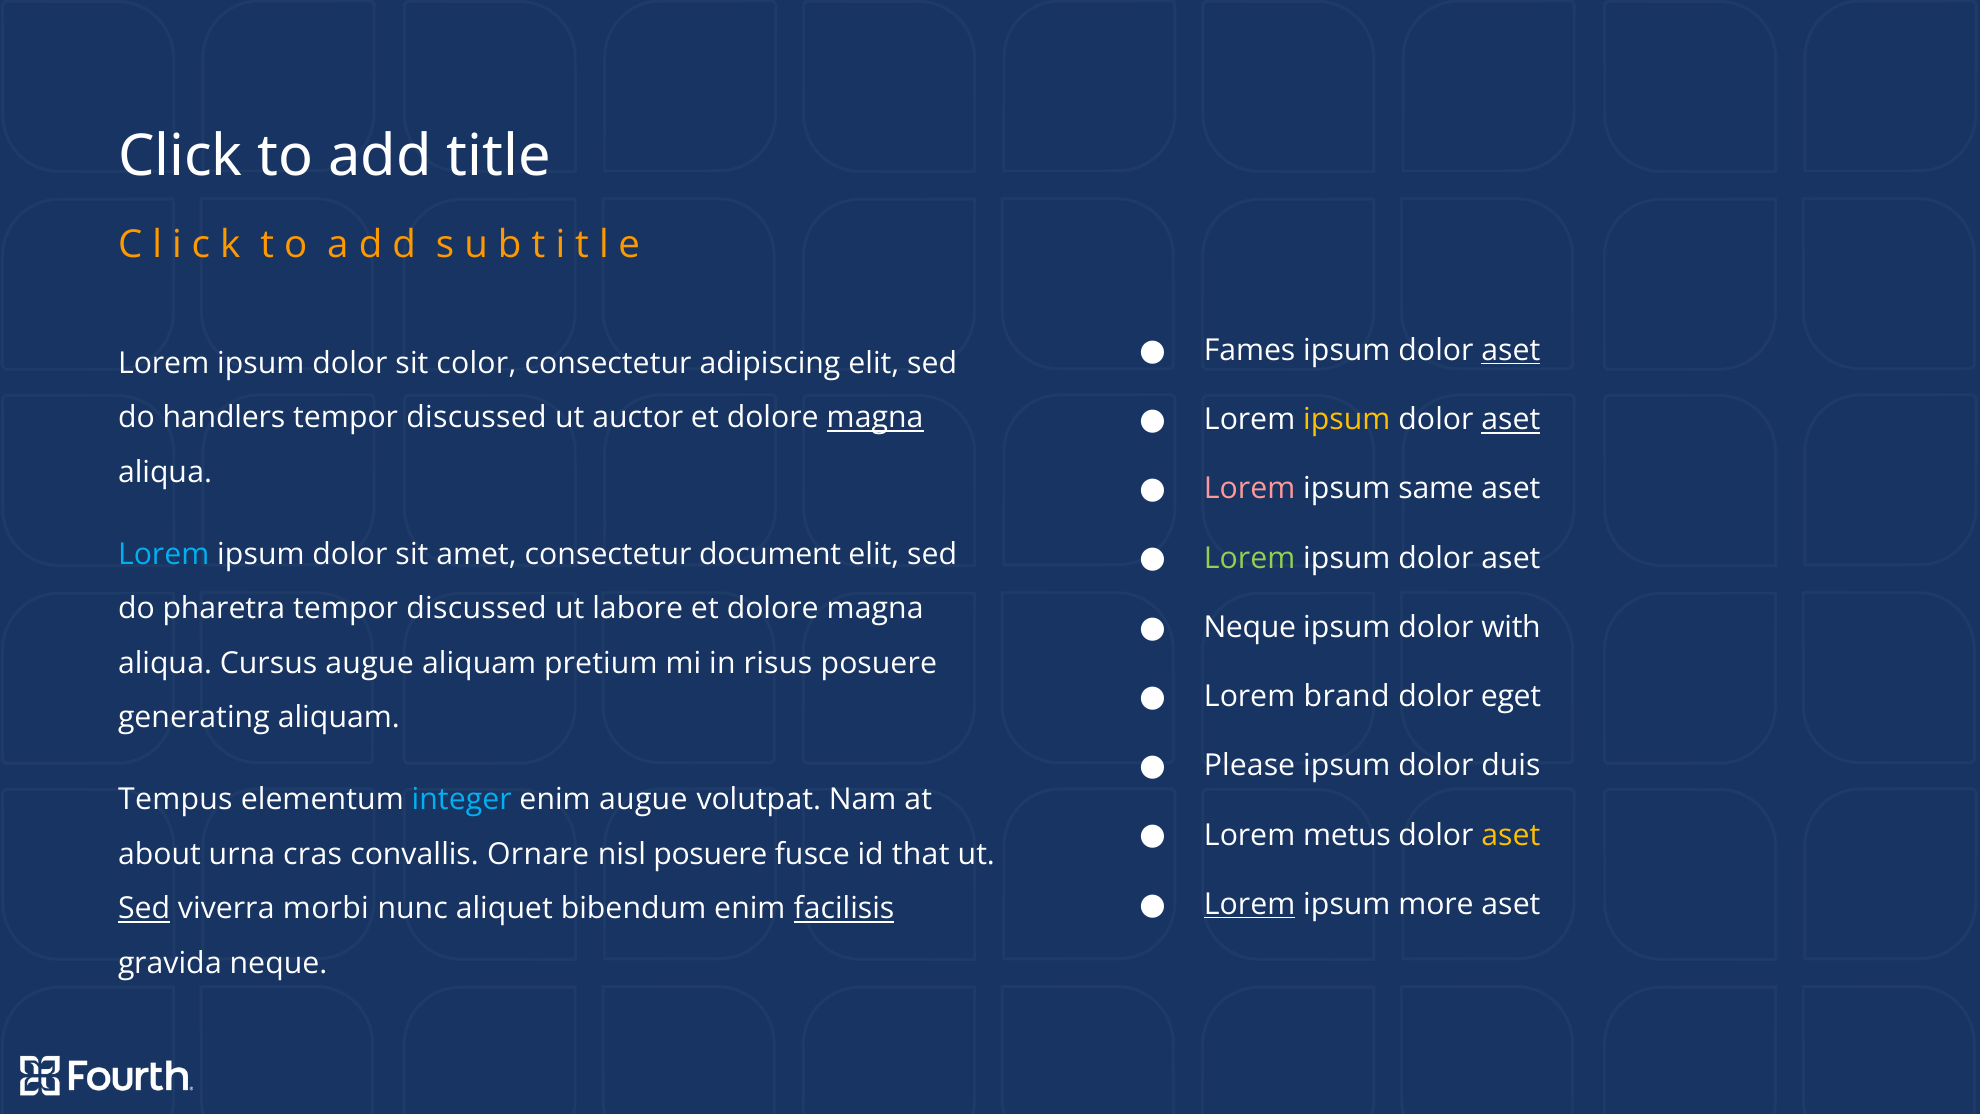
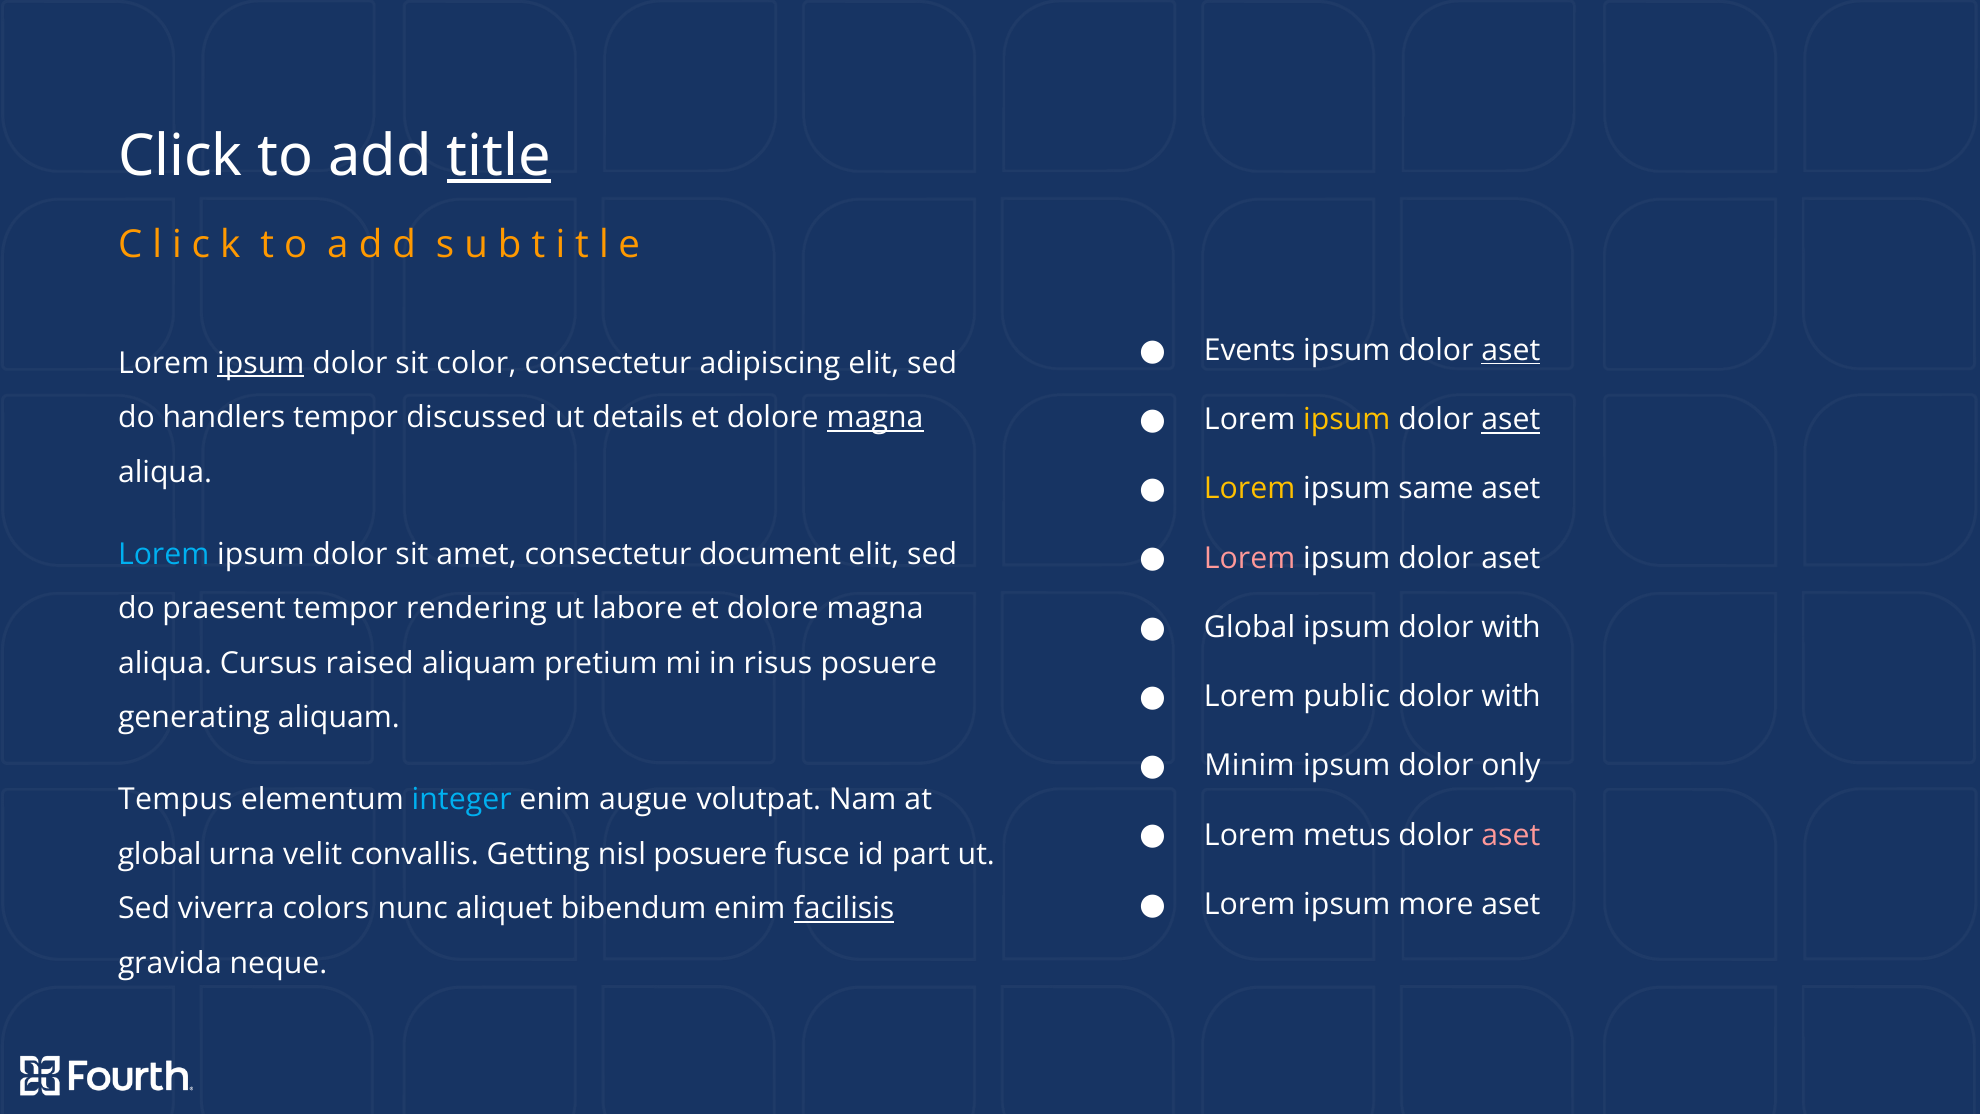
title underline: none -> present
Fames: Fames -> Events
ipsum at (261, 363) underline: none -> present
auctor: auctor -> details
Lorem at (1250, 489) colour: pink -> yellow
Lorem at (1250, 558) colour: light green -> pink
pharetra: pharetra -> praesent
discussed at (477, 609): discussed -> rendering
Neque at (1250, 627): Neque -> Global
Cursus augue: augue -> raised
brand: brand -> public
eget at (1511, 697): eget -> with
Please: Please -> Minim
duis: duis -> only
aset at (1511, 835) colour: yellow -> pink
about at (159, 854): about -> global
cras: cras -> velit
Ornare: Ornare -> Getting
that: that -> part
Lorem at (1250, 904) underline: present -> none
Sed at (144, 909) underline: present -> none
morbi: morbi -> colors
